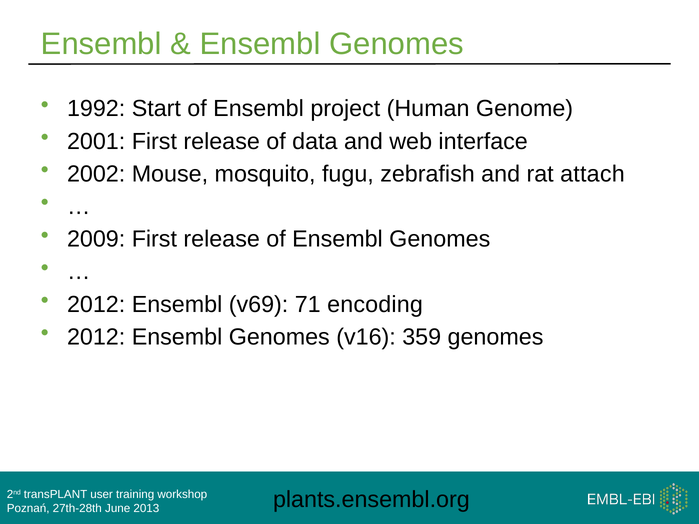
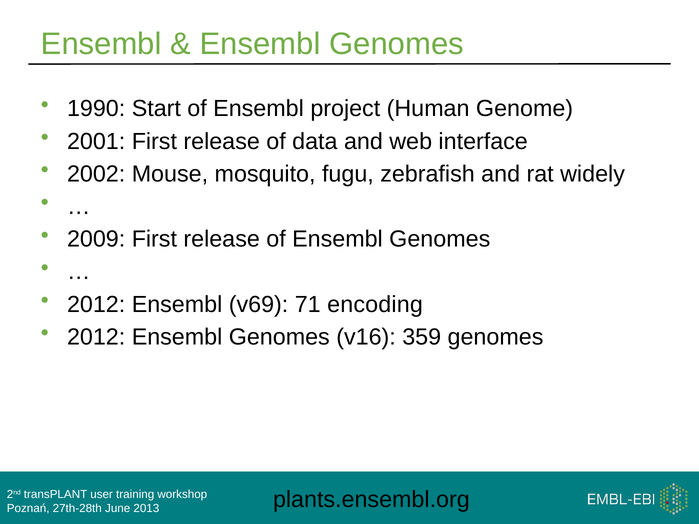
1992: 1992 -> 1990
attach: attach -> widely
